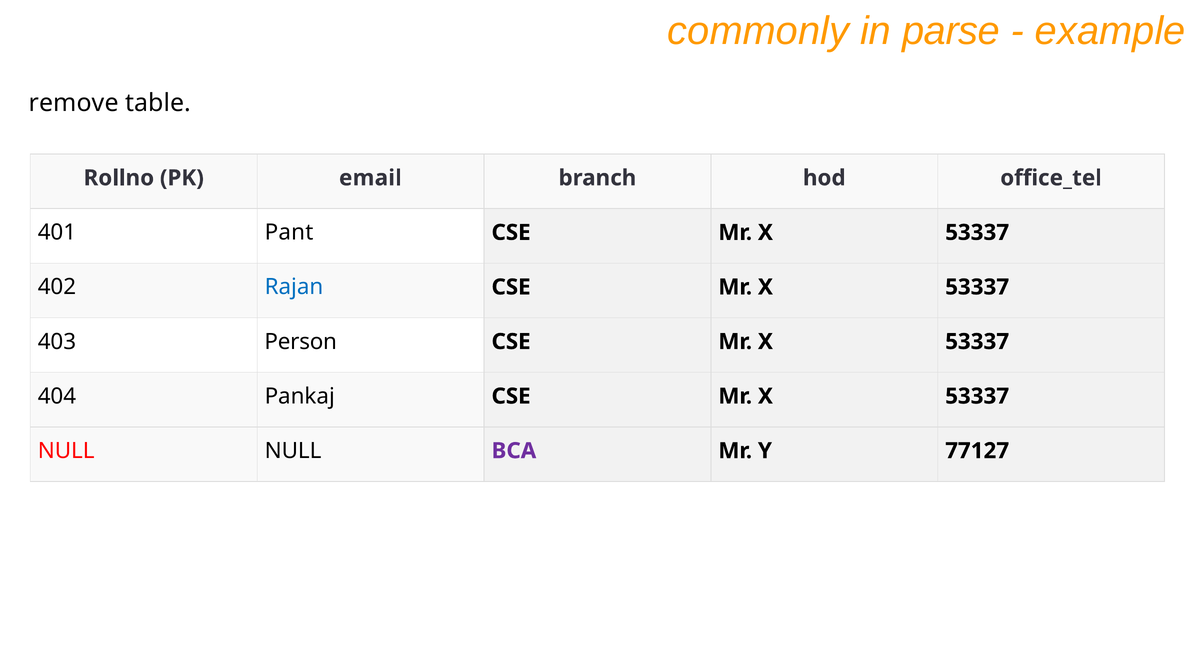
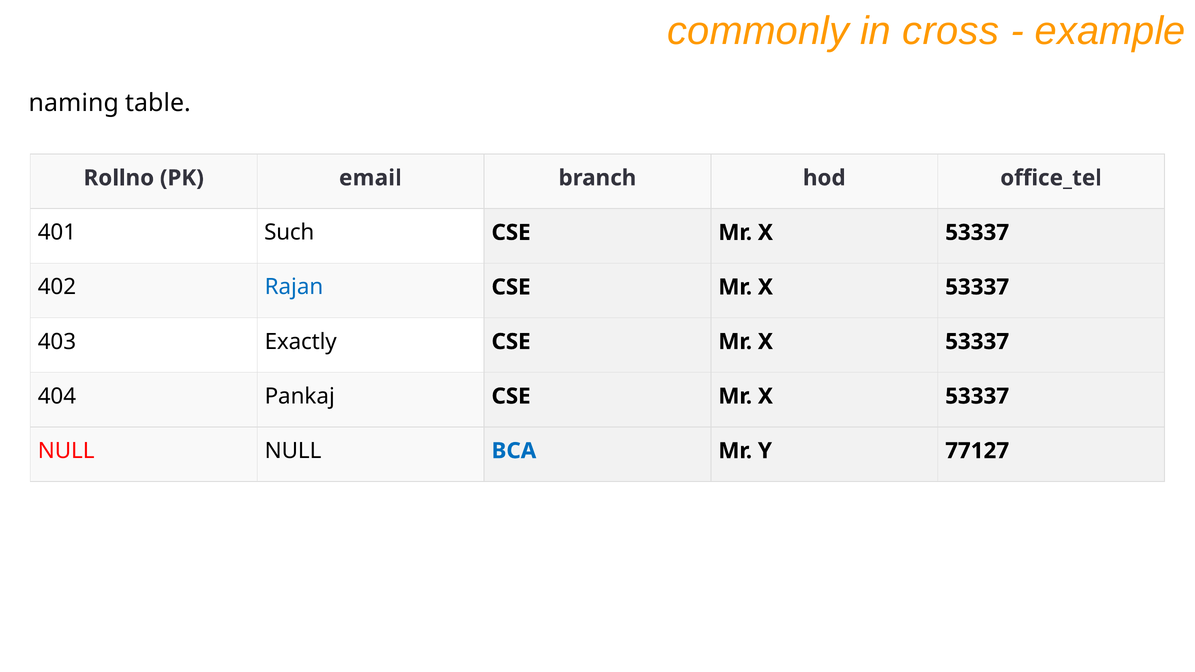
parse: parse -> cross
remove: remove -> naming
Pant: Pant -> Such
Person: Person -> Exactly
BCA colour: purple -> blue
